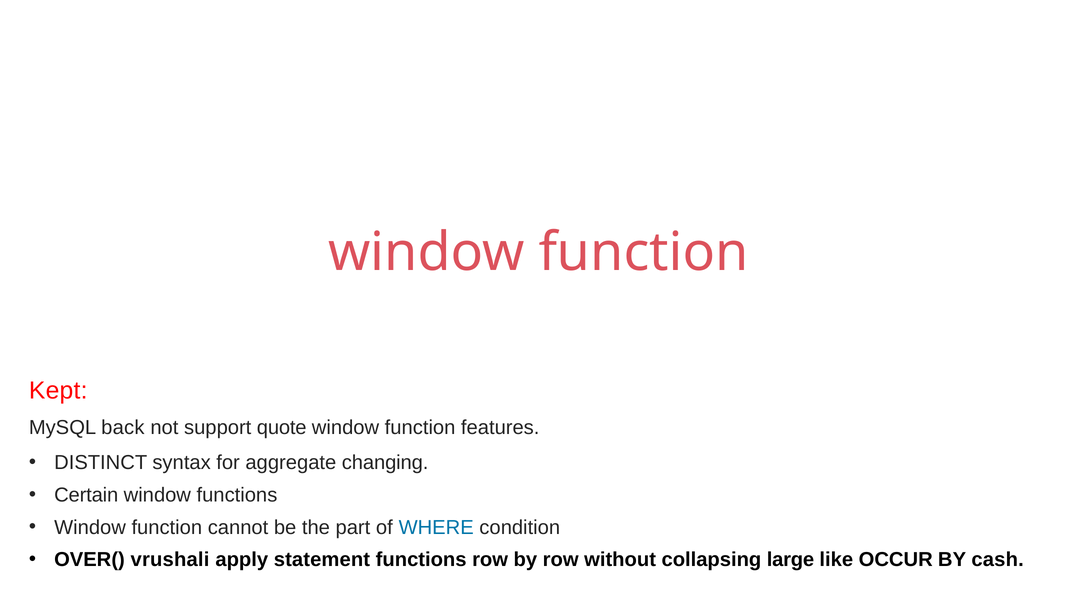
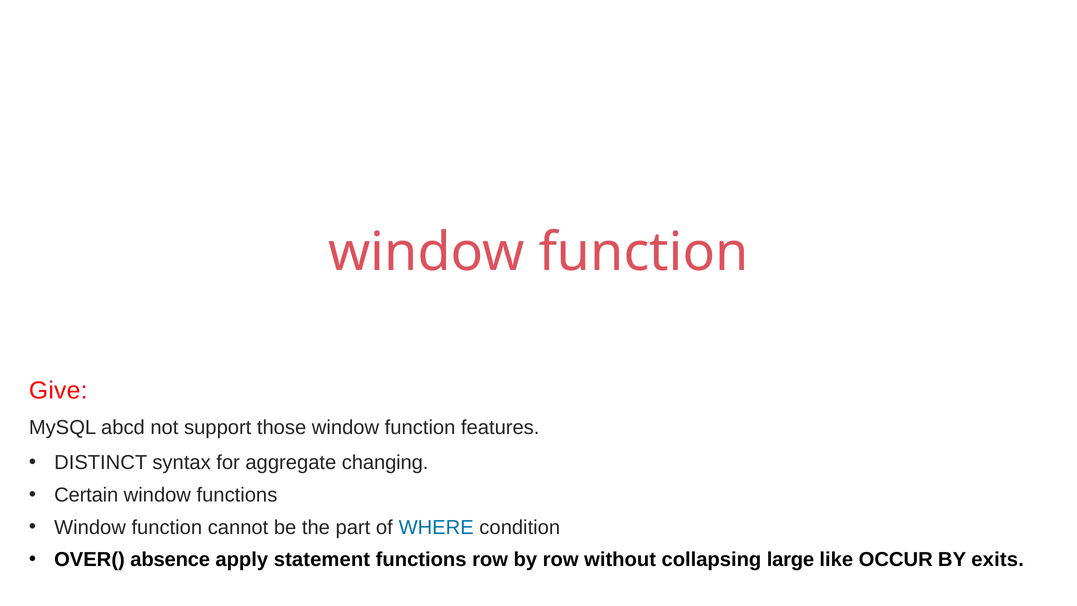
Kept: Kept -> Give
back: back -> abcd
quote: quote -> those
vrushali: vrushali -> absence
cash: cash -> exits
